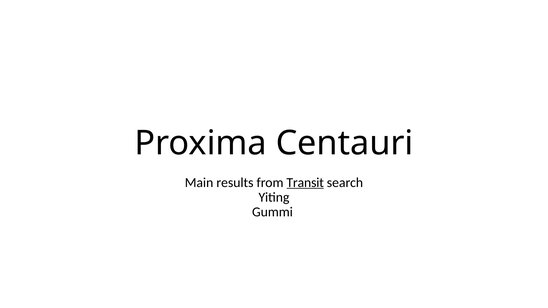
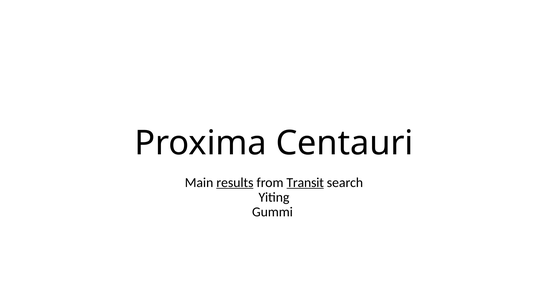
results underline: none -> present
